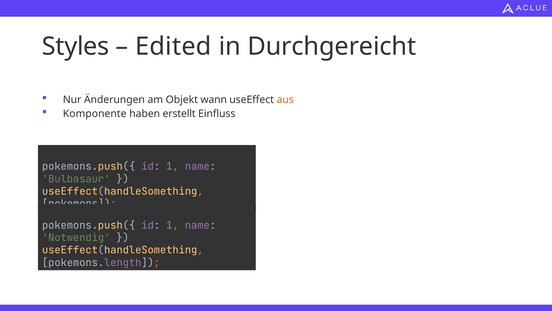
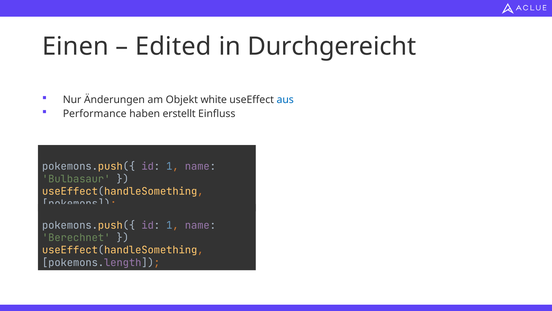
Styles: Styles -> Einen
wann: wann -> white
aus colour: orange -> blue
Komponente: Komponente -> Performance
Notwendig: Notwendig -> Berechnet
